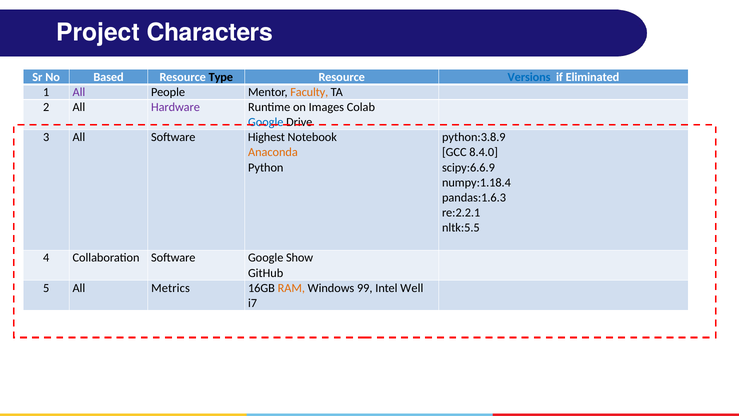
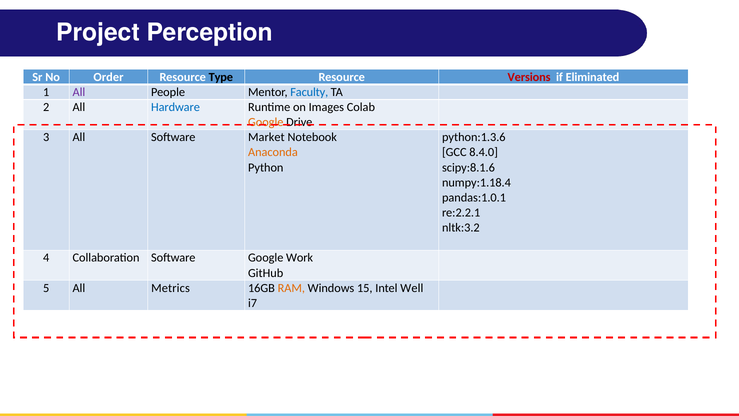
Characters: Characters -> Perception
Based: Based -> Order
Versions colour: blue -> red
Faculty colour: orange -> blue
Hardware colour: purple -> blue
Google at (266, 122) colour: blue -> orange
Highest: Highest -> Market
python:3.8.9: python:3.8.9 -> python:1.3.6
scipy:6.6.9: scipy:6.6.9 -> scipy:8.1.6
pandas:1.6.3: pandas:1.6.3 -> pandas:1.0.1
nltk:5.5: nltk:5.5 -> nltk:3.2
Show: Show -> Work
99: 99 -> 15
